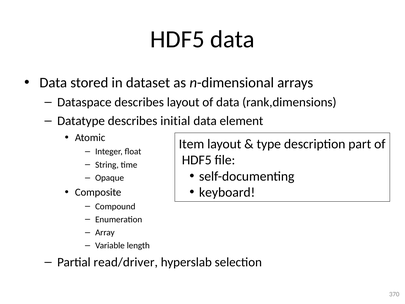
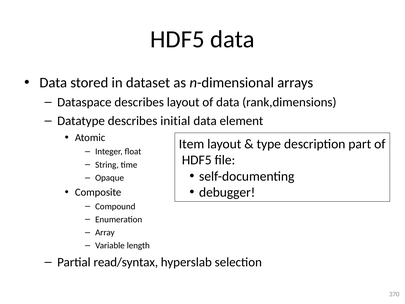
keyboard: keyboard -> debugger
read/driver: read/driver -> read/syntax
